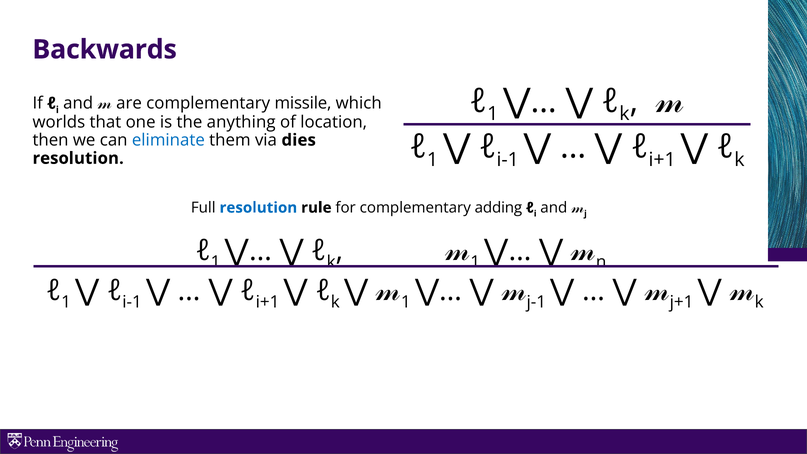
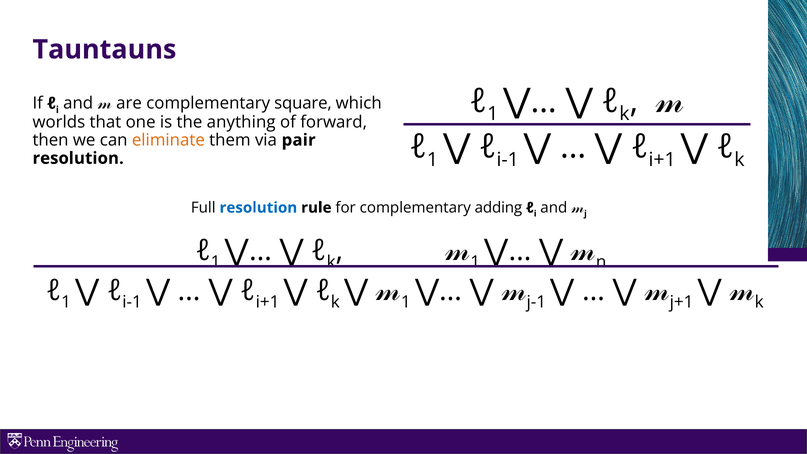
Backwards: Backwards -> Tauntauns
missile: missile -> square
location: location -> forward
eliminate colour: blue -> orange
dies: dies -> pair
